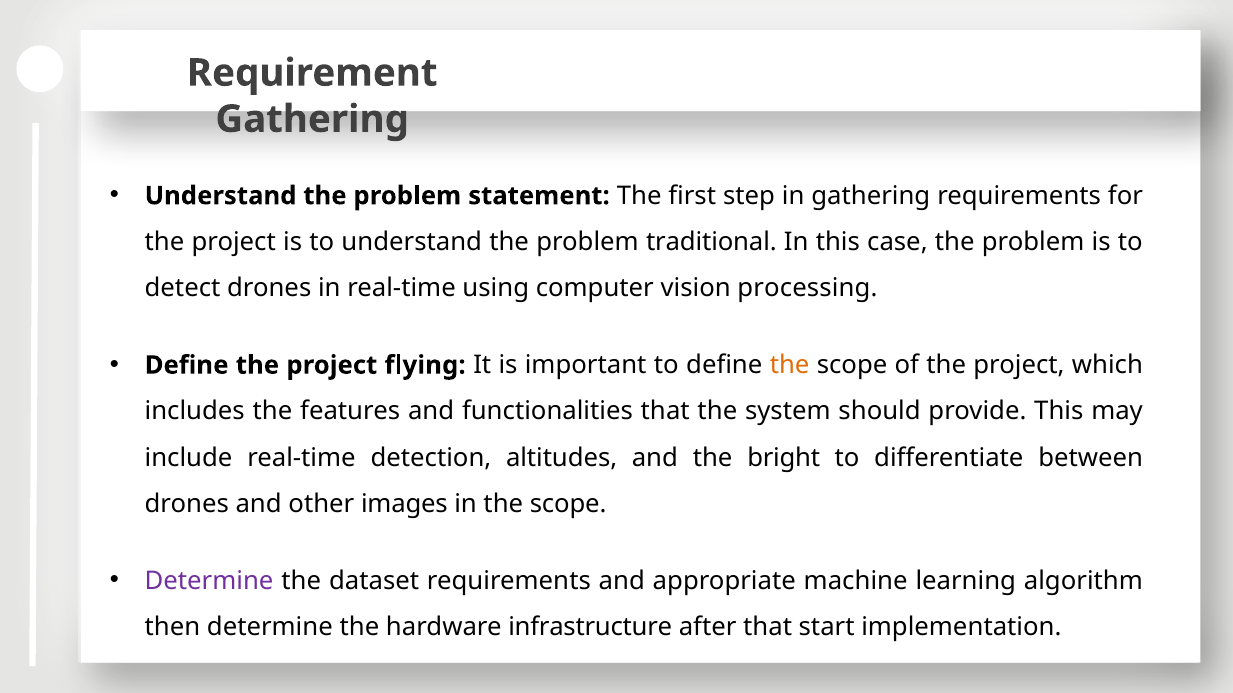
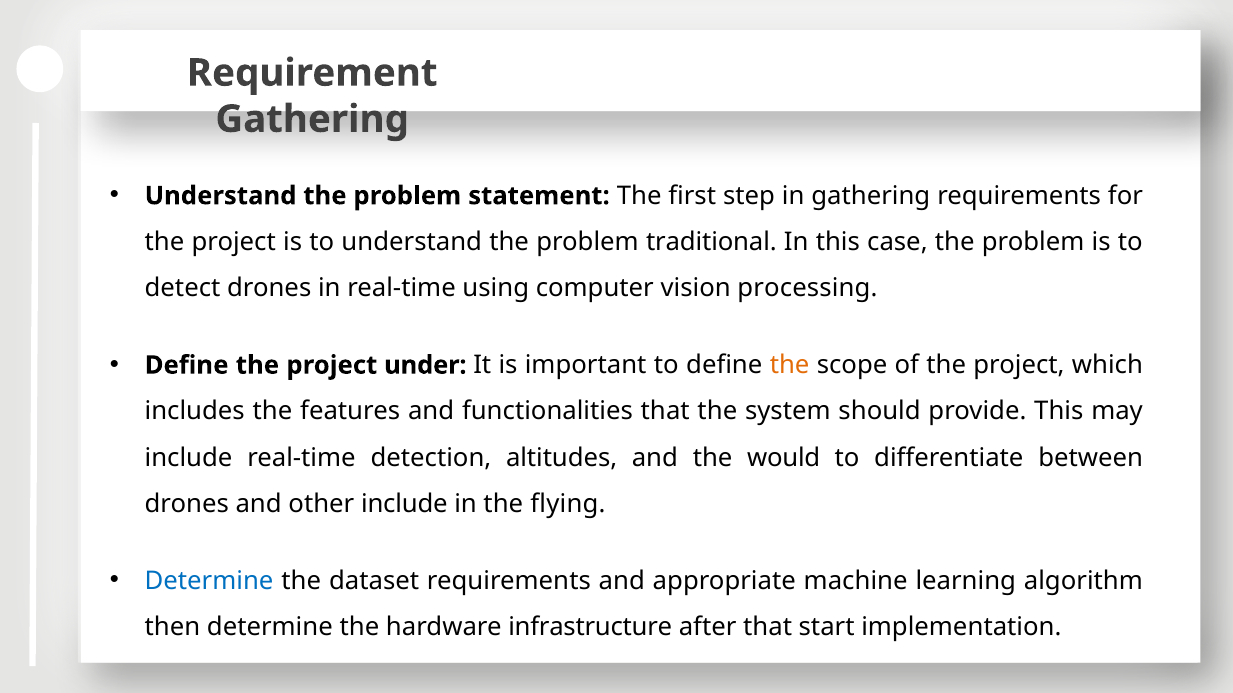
flying: flying -> under
bright: bright -> would
other images: images -> include
in the scope: scope -> flying
Determine at (209, 581) colour: purple -> blue
